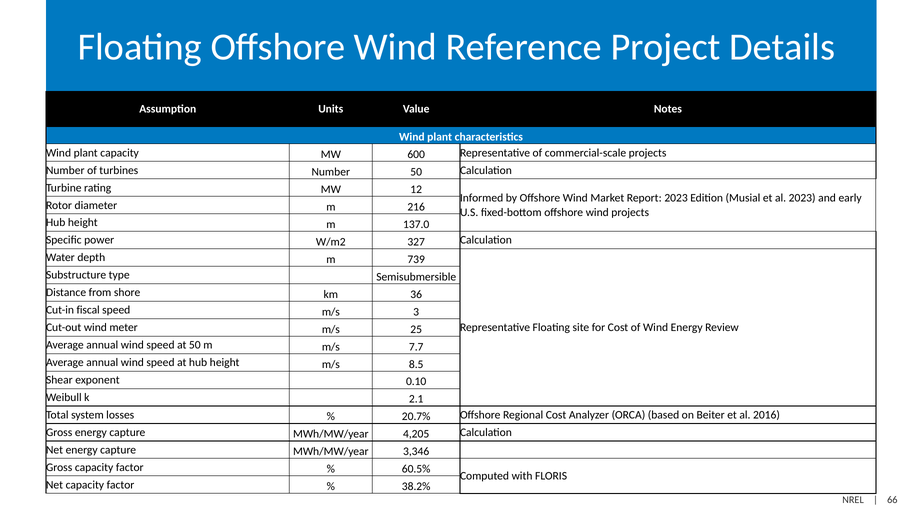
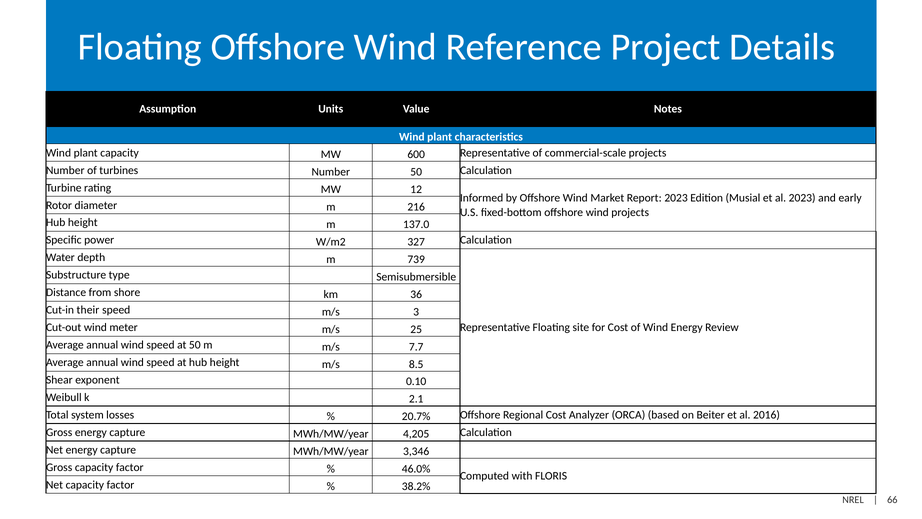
fiscal: fiscal -> their
60.5%: 60.5% -> 46.0%
